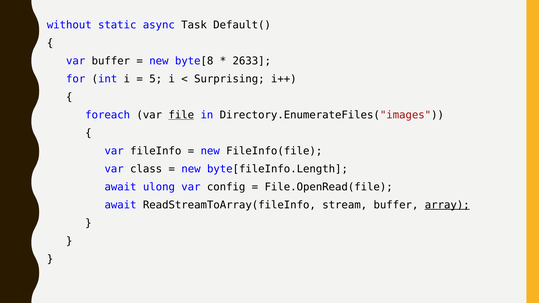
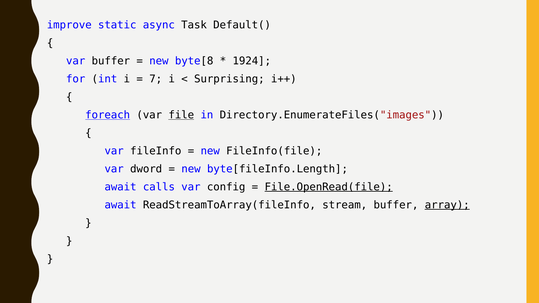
without: without -> improve
2633: 2633 -> 1924
5: 5 -> 7
foreach underline: none -> present
class: class -> dword
ulong: ulong -> calls
File.OpenRead(file underline: none -> present
